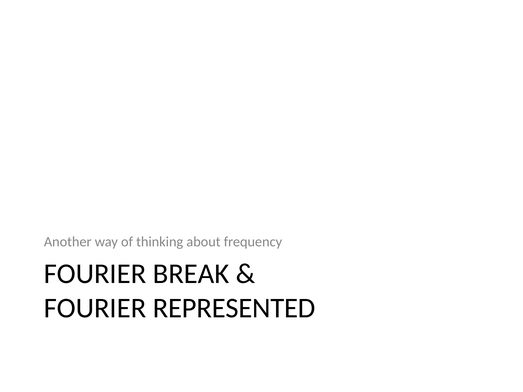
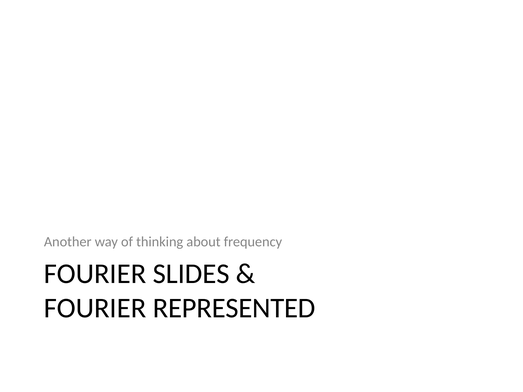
BREAK: BREAK -> SLIDES
